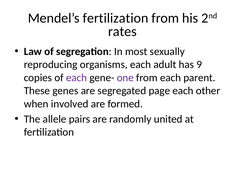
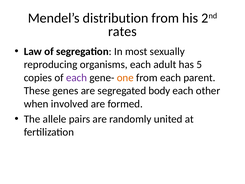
Mendel’s fertilization: fertilization -> distribution
9: 9 -> 5
one colour: purple -> orange
page: page -> body
